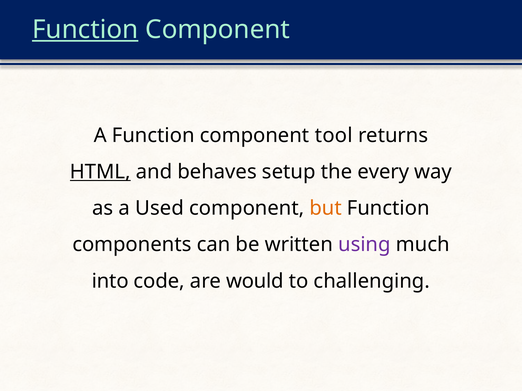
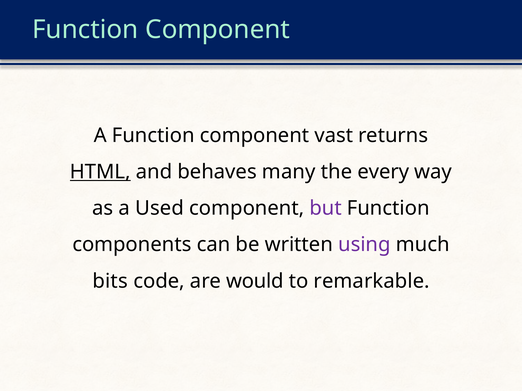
Function at (85, 30) underline: present -> none
tool: tool -> vast
setup: setup -> many
but colour: orange -> purple
into: into -> bits
challenging: challenging -> remarkable
